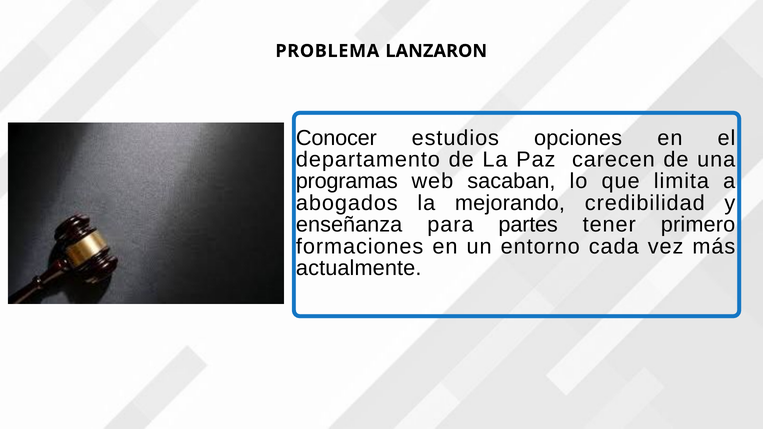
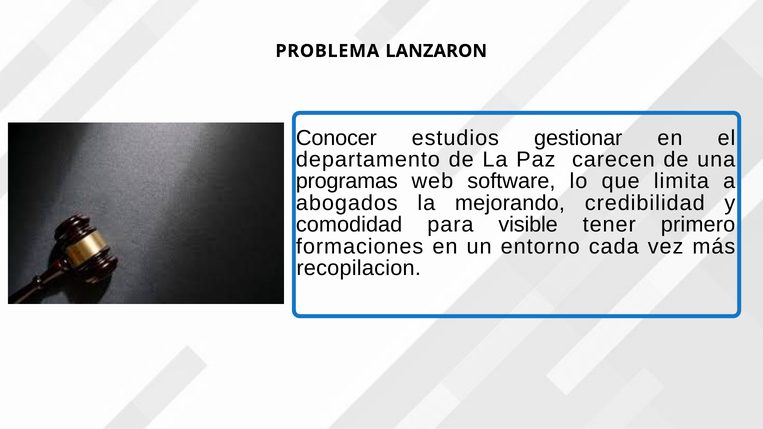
opciones: opciones -> gestionar
sacaban: sacaban -> software
enseñanza: enseñanza -> comodidad
partes: partes -> visible
actualmente: actualmente -> recopilacion
